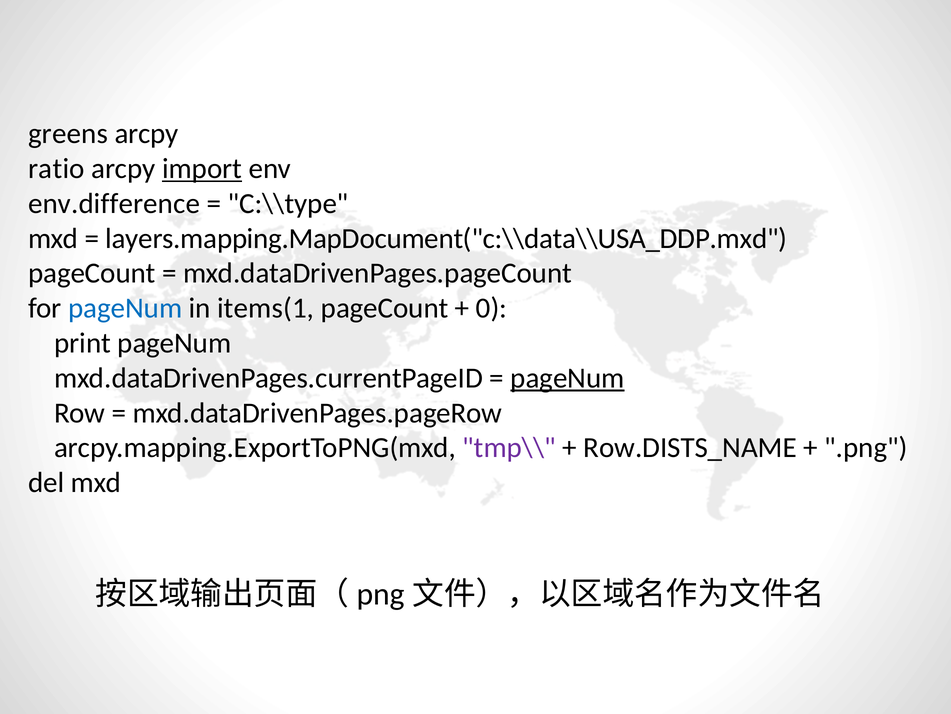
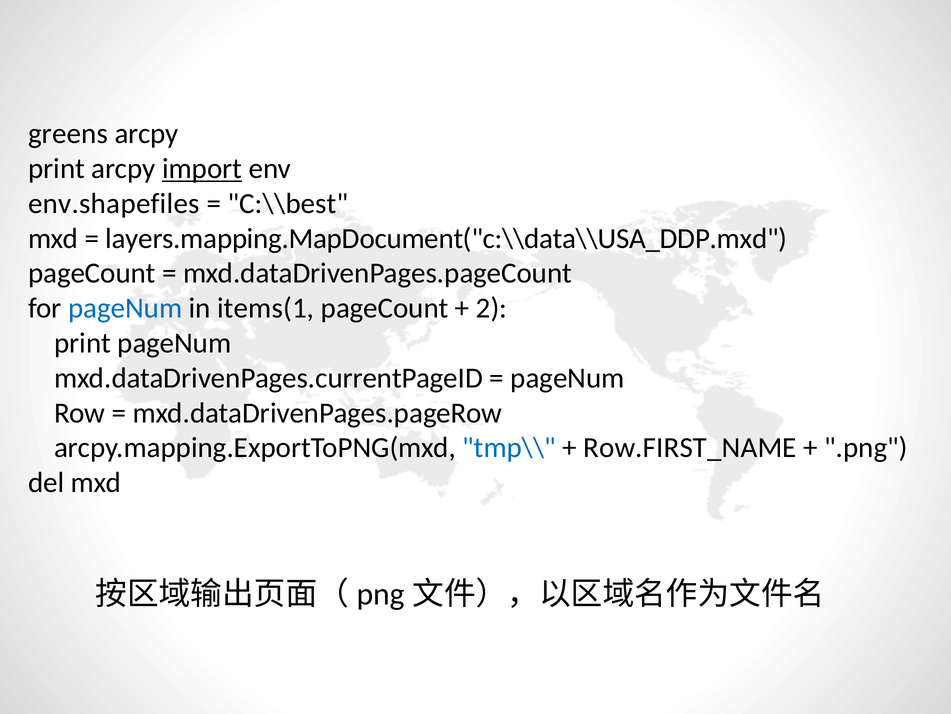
ratio at (56, 168): ratio -> print
env.difference: env.difference -> env.shapefiles
C:\\type: C:\\type -> C:\\best
0: 0 -> 2
pageNum at (567, 378) underline: present -> none
tmp\\ colour: purple -> blue
Row.DISTS_NAME: Row.DISTS_NAME -> Row.FIRST_NAME
